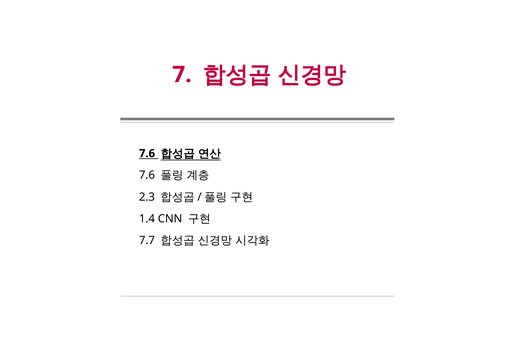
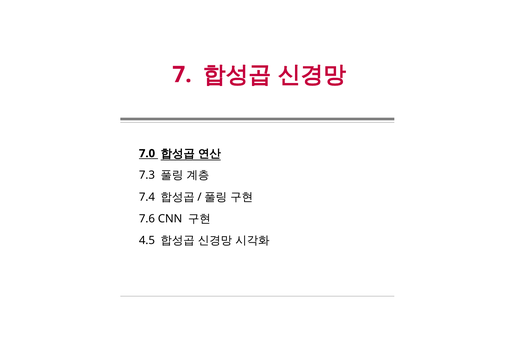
7.6 at (147, 153): 7.6 -> 7.0
7.6 at (147, 175): 7.6 -> 7.3
2.3: 2.3 -> 7.4
1.4: 1.4 -> 7.6
7.7: 7.7 -> 4.5
